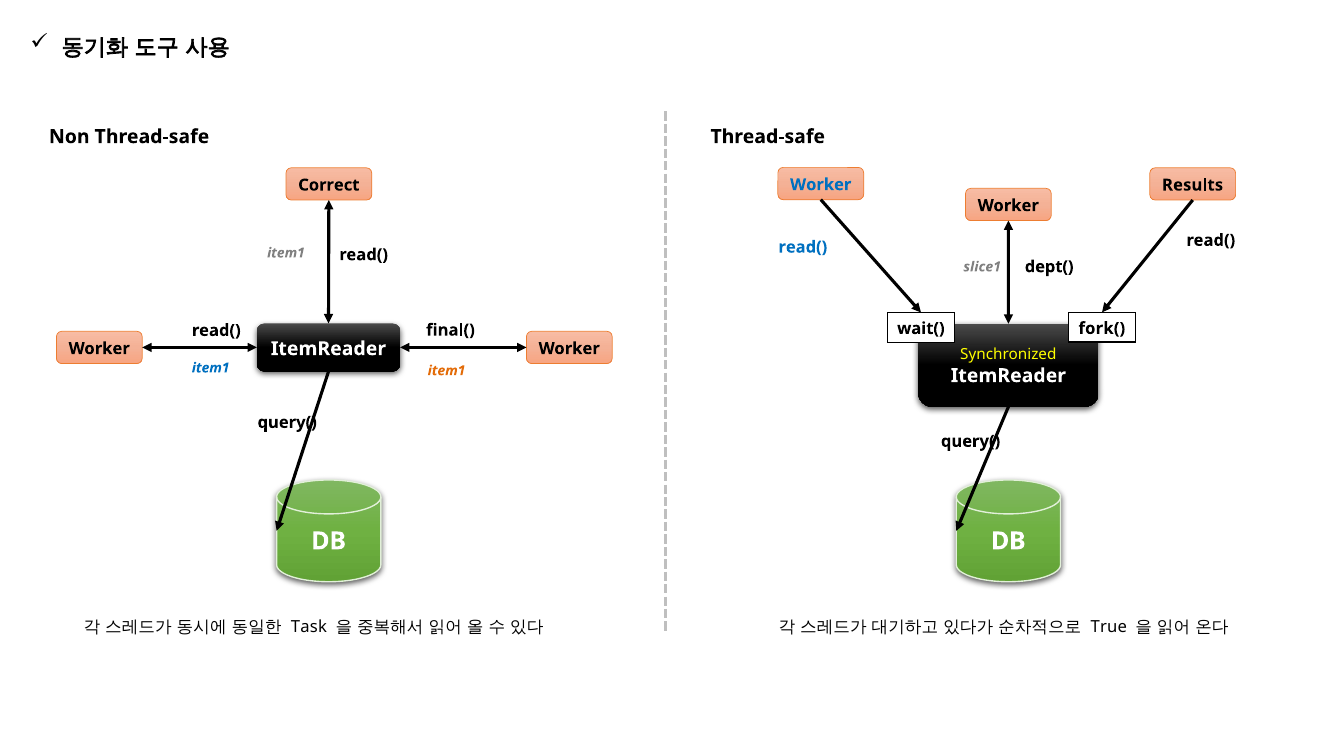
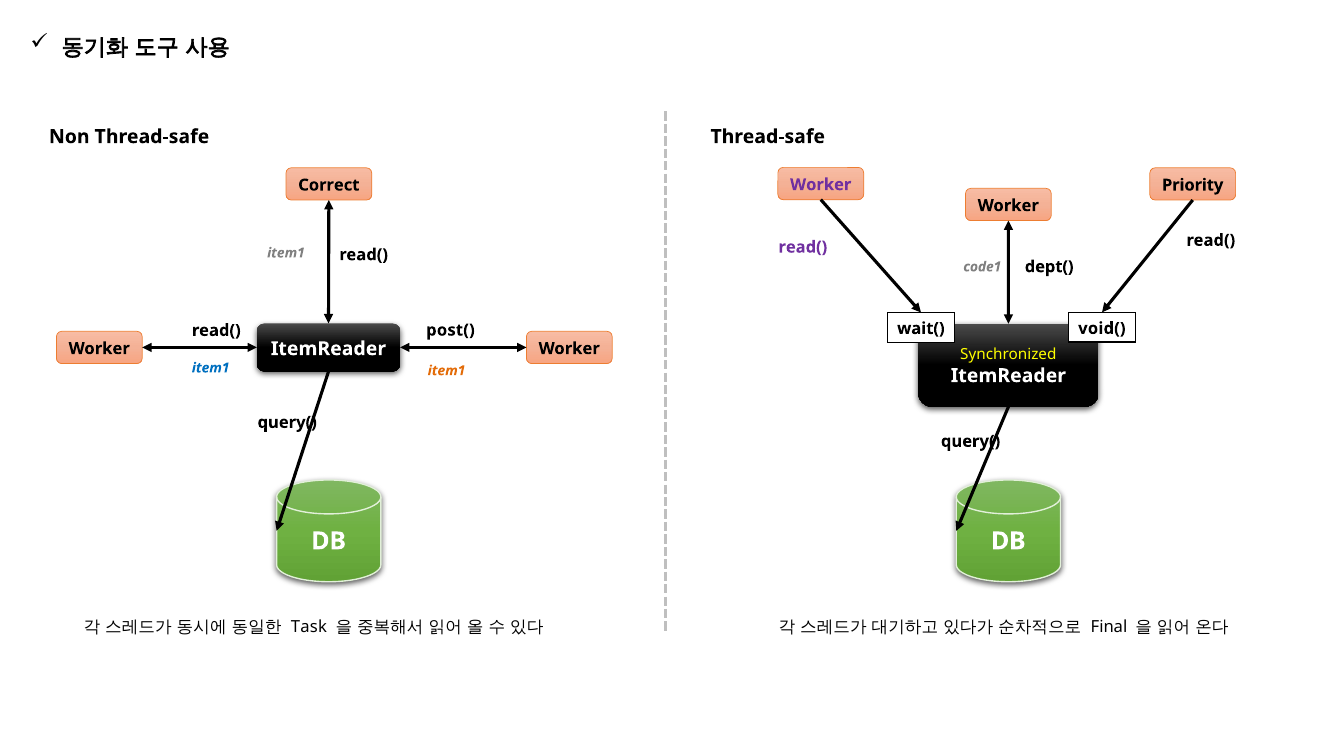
Worker at (821, 185) colour: blue -> purple
Results: Results -> Priority
read( at (803, 247) colour: blue -> purple
slice1: slice1 -> code1
fork(: fork( -> void(
final(: final( -> post(
True: True -> Final
